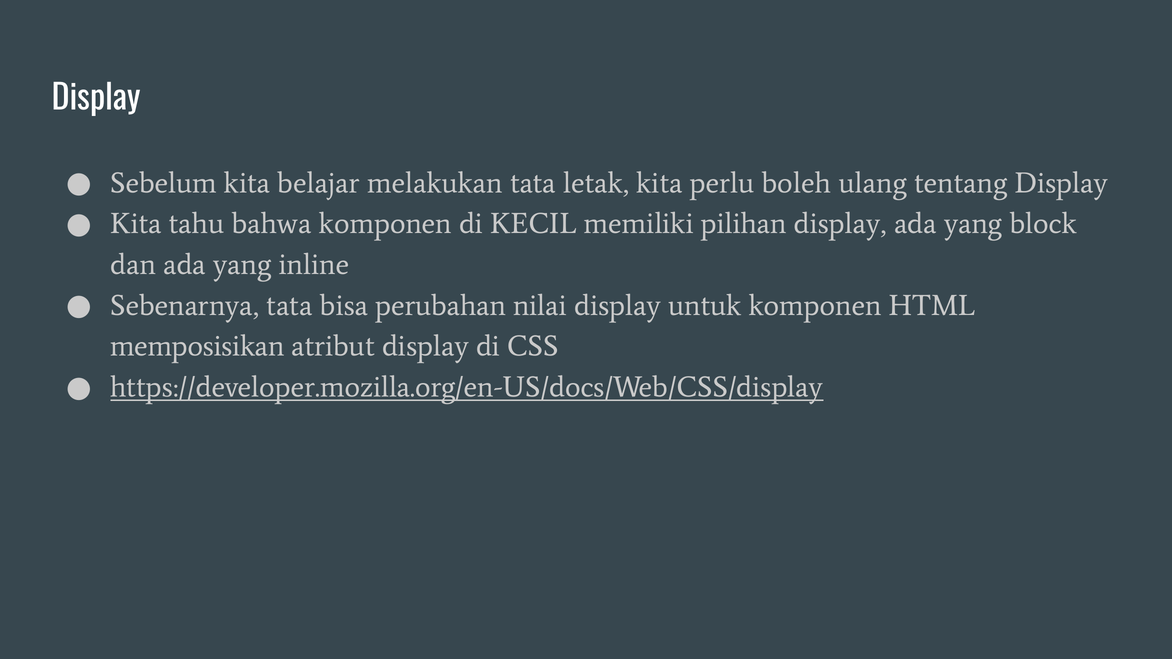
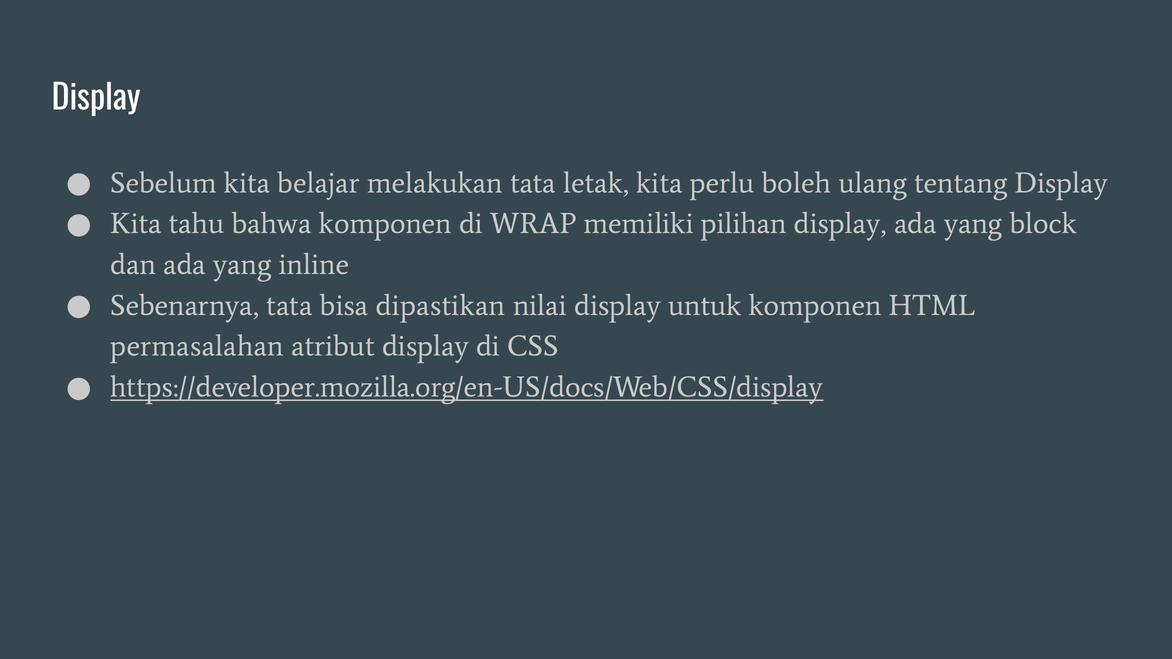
KECIL: KECIL -> WRAP
perubahan: perubahan -> dipastikan
memposisikan: memposisikan -> permasalahan
